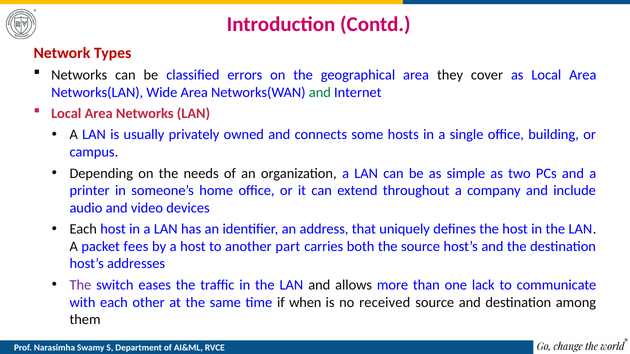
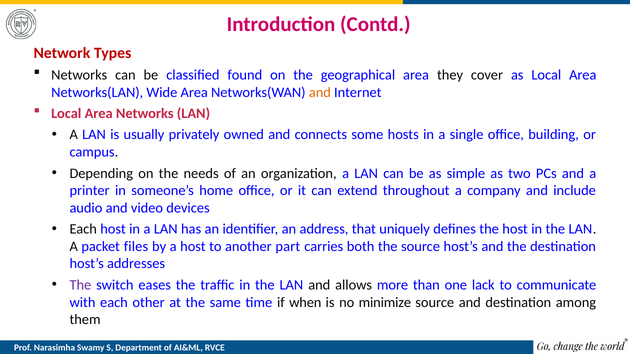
errors: errors -> found
and at (320, 92) colour: green -> orange
fees: fees -> files
received: received -> minimize
